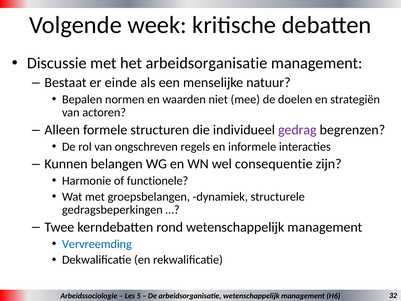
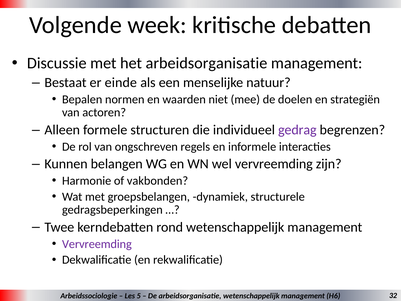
wel consequentie: consequentie -> vervreemding
functionele: functionele -> vakbonden
Vervreemding at (97, 244) colour: blue -> purple
